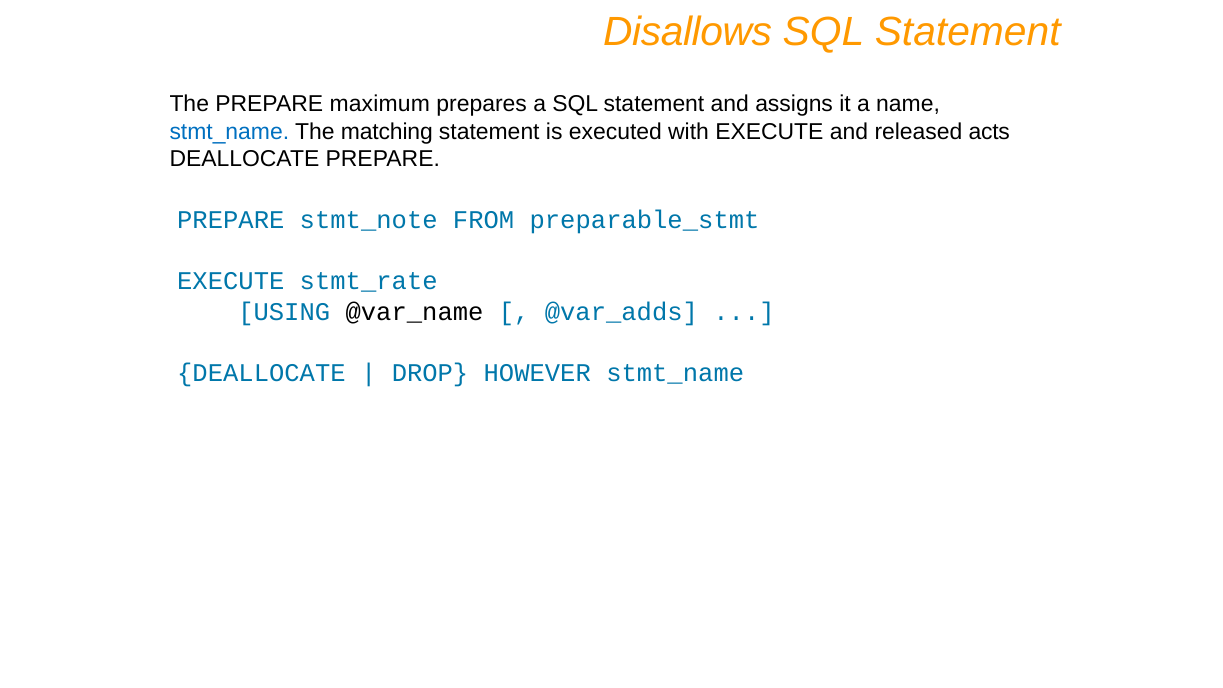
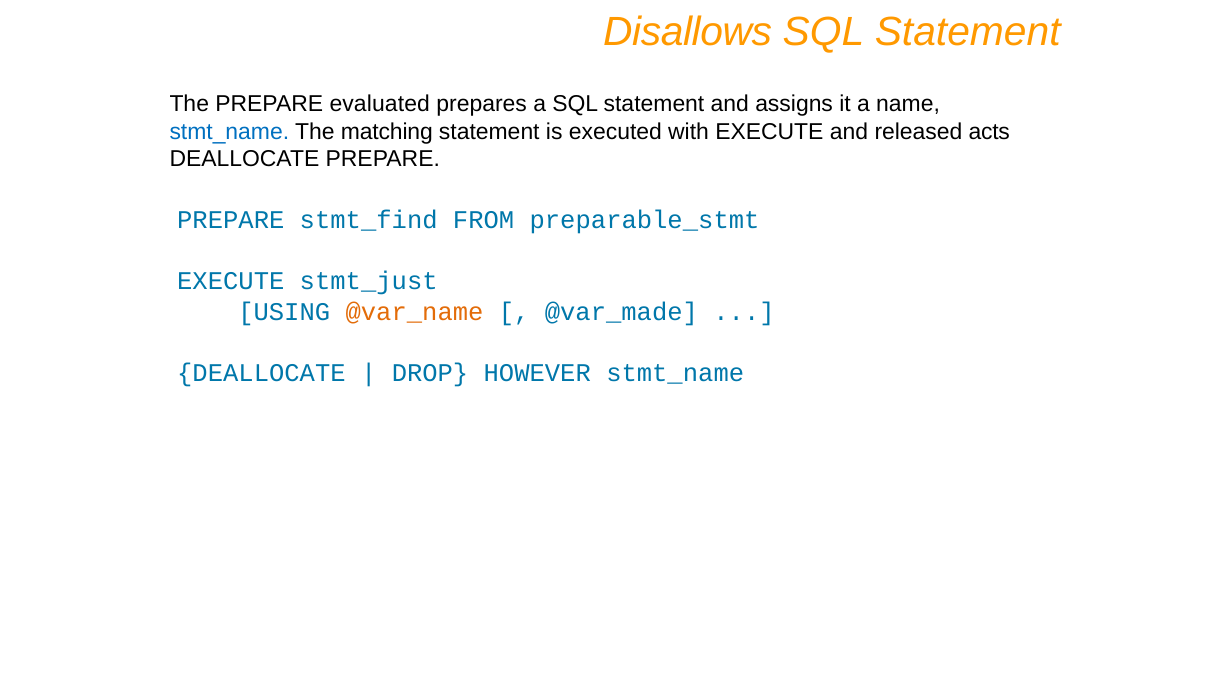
maximum: maximum -> evaluated
stmt_note: stmt_note -> stmt_find
stmt_rate: stmt_rate -> stmt_just
@var_name colour: black -> orange
@var_adds: @var_adds -> @var_made
